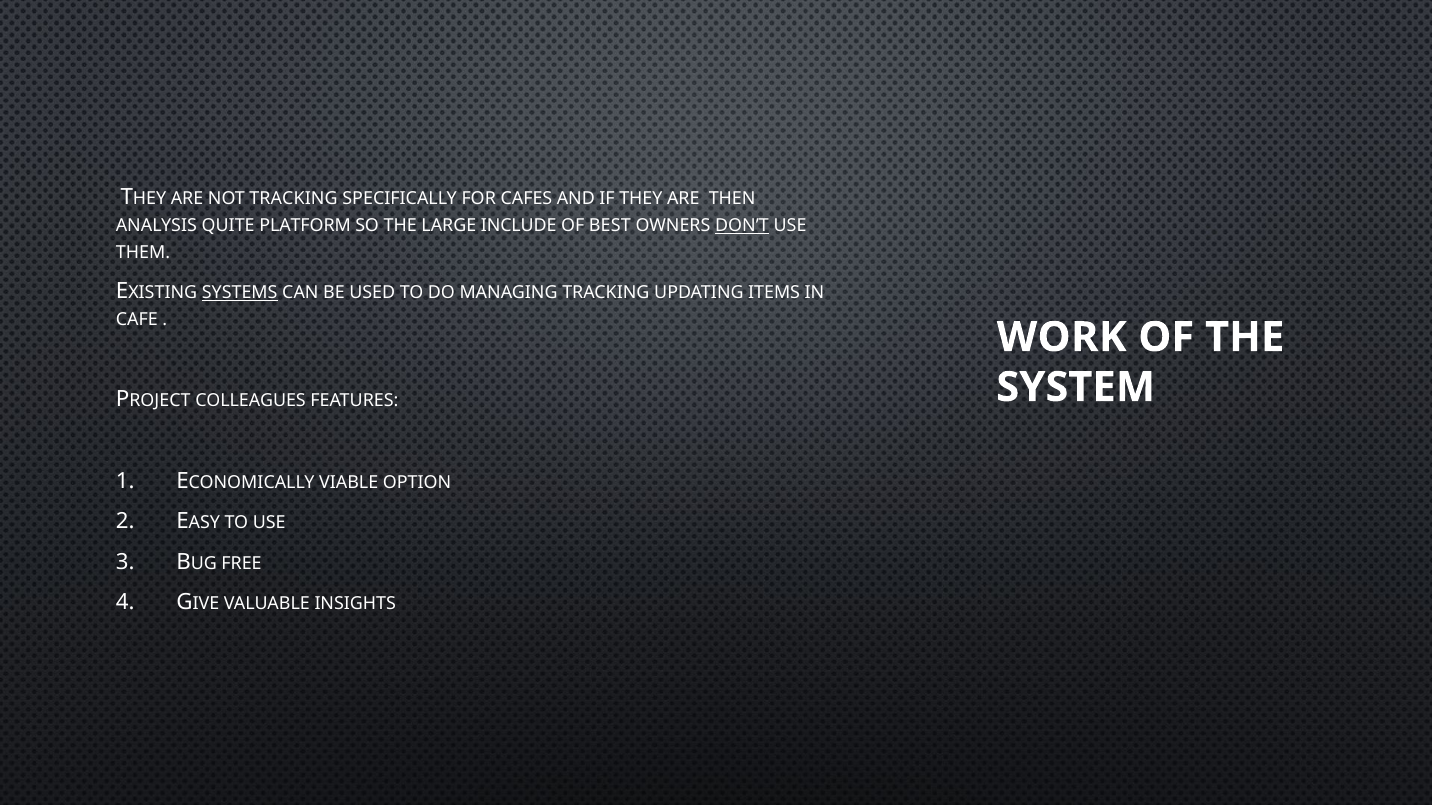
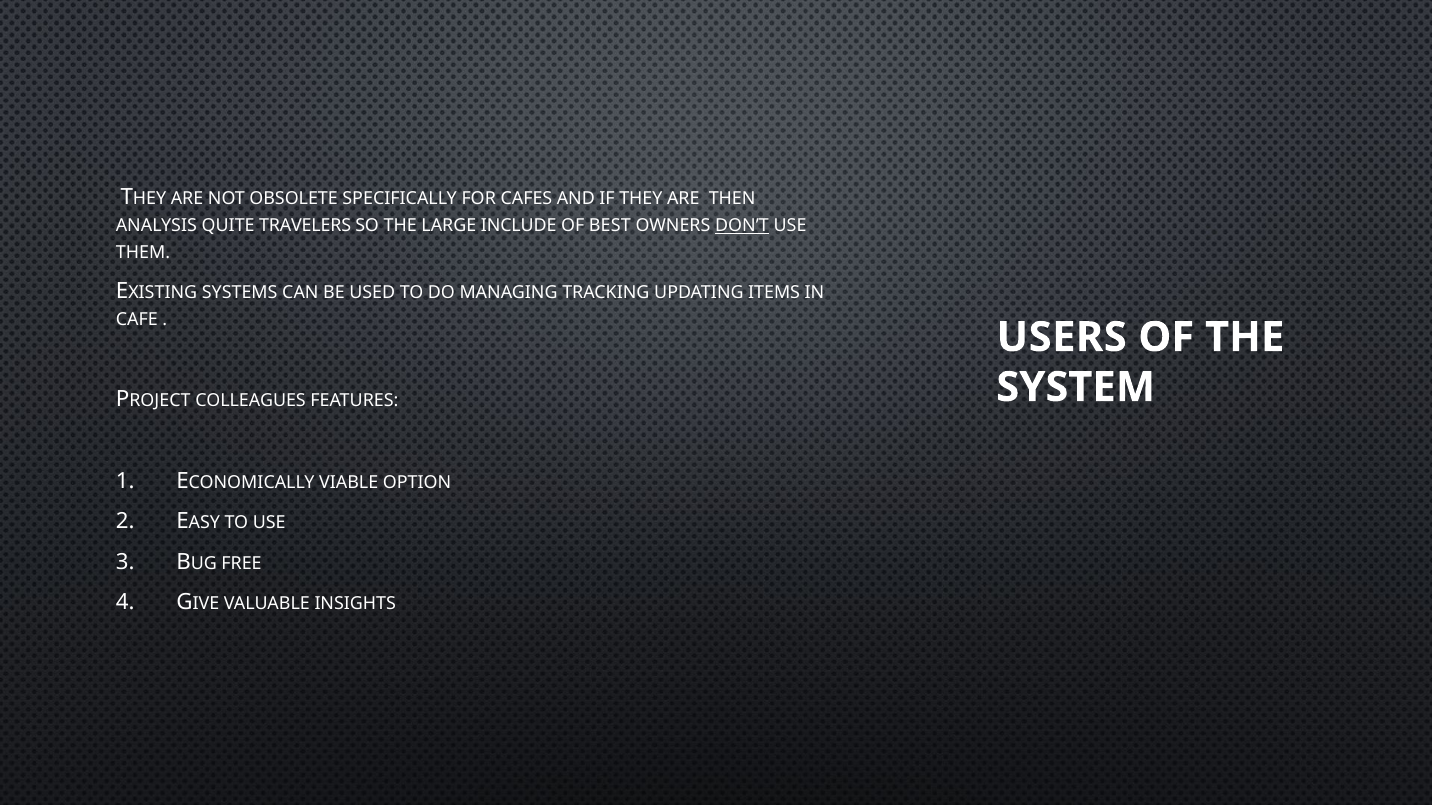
NOT TRACKING: TRACKING -> OBSOLETE
PLATFORM: PLATFORM -> TRAVELERS
SYSTEMS underline: present -> none
WORK: WORK -> USERS
